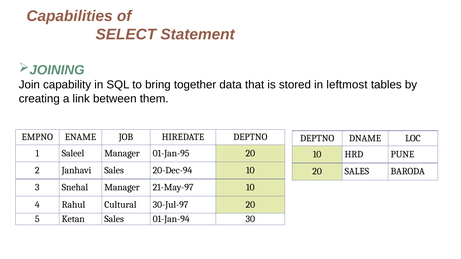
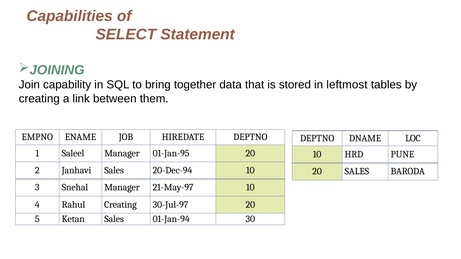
Rahul Cultural: Cultural -> Creating
